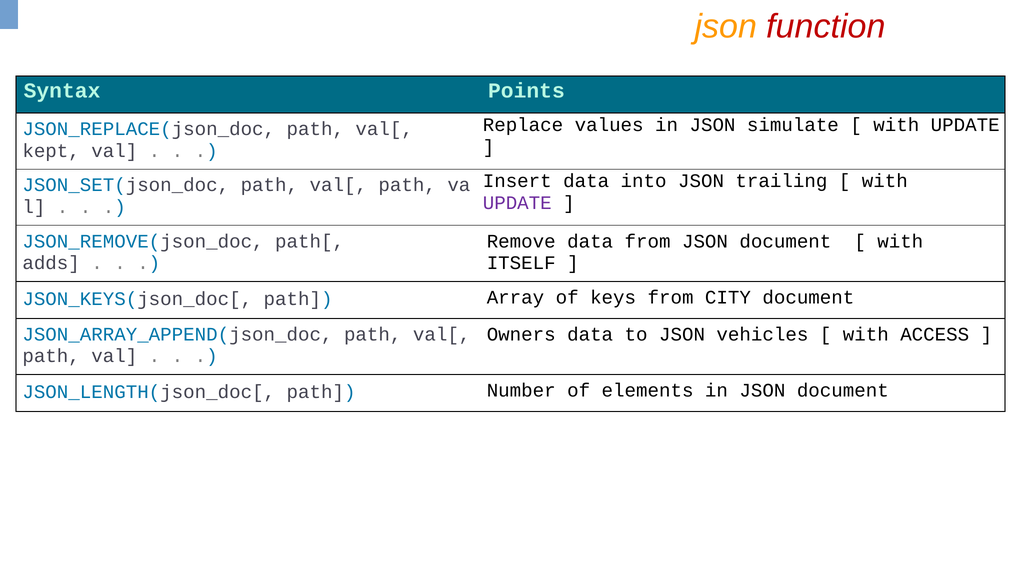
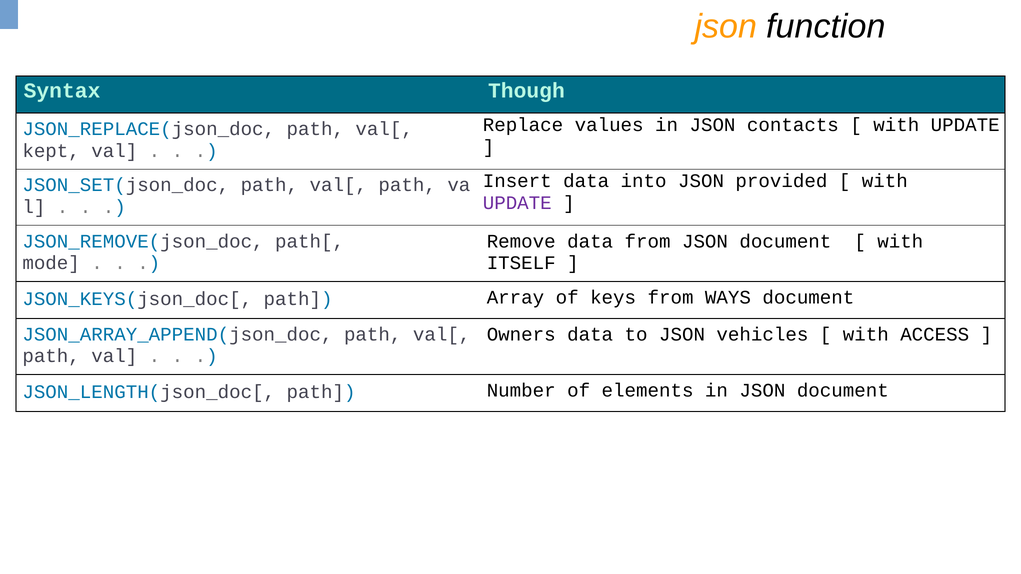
function colour: red -> black
Points: Points -> Though
simulate: simulate -> contacts
trailing: trailing -> provided
adds: adds -> mode
CITY: CITY -> WAYS
